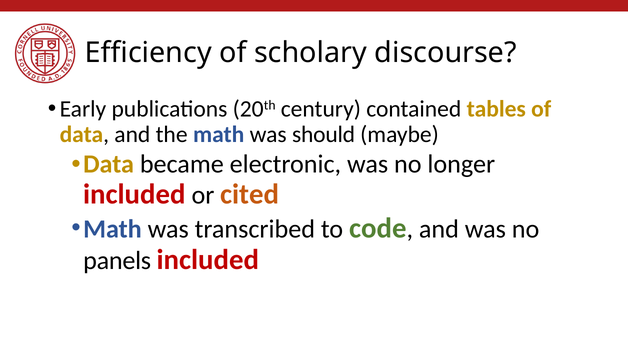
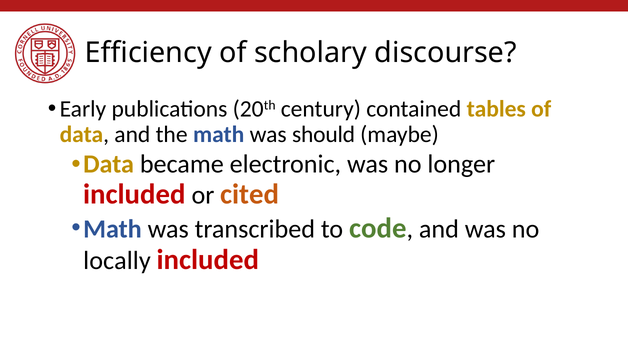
panels: panels -> locally
